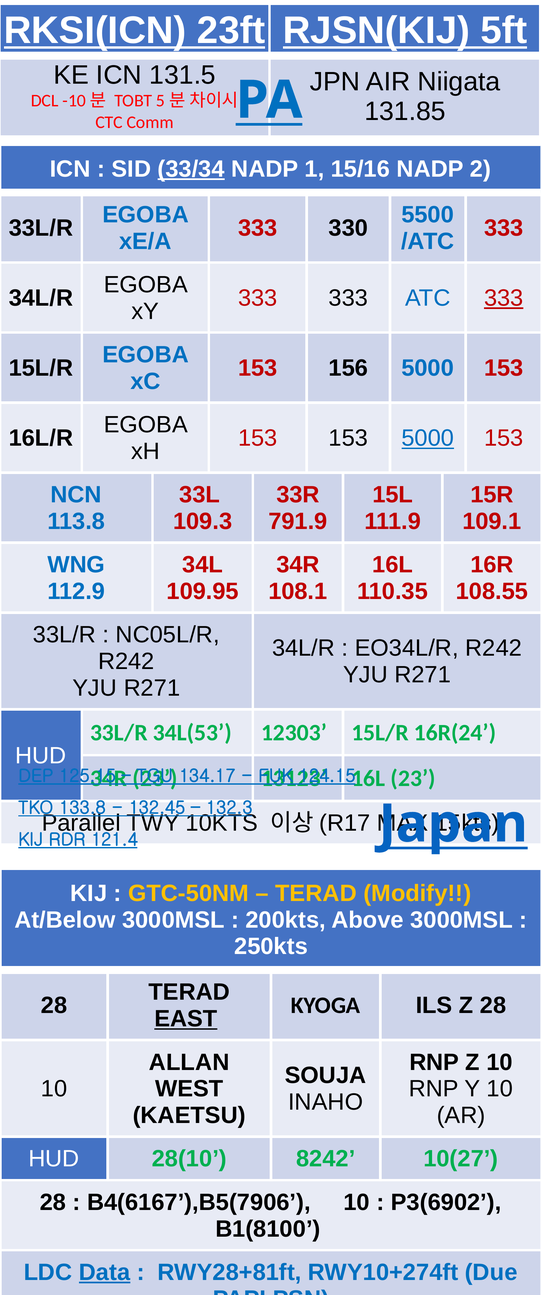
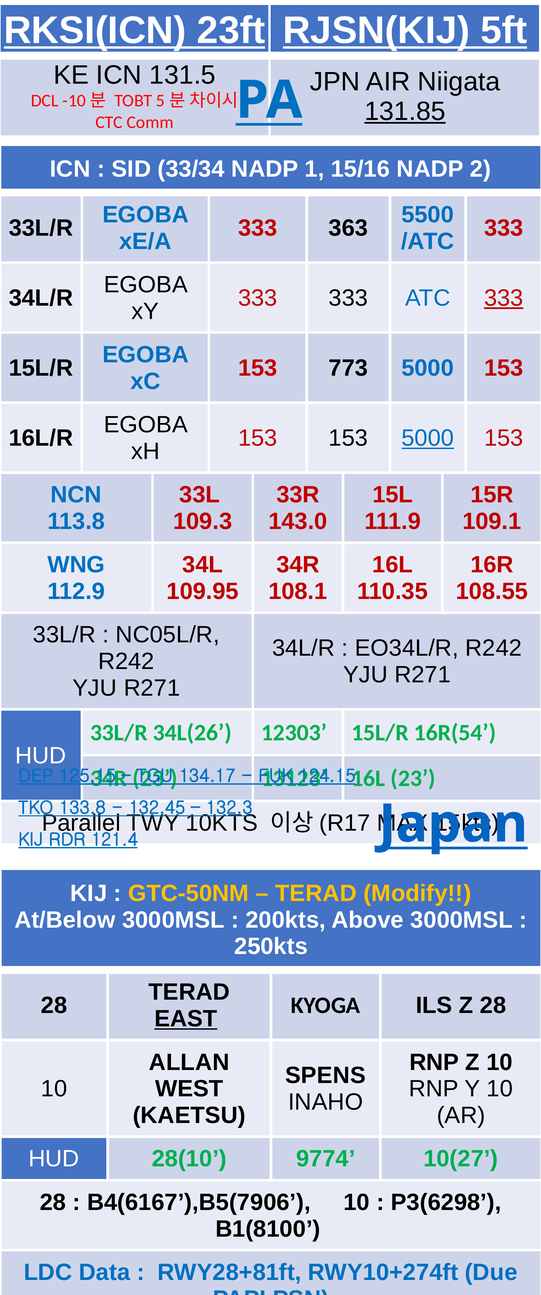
131.85 underline: none -> present
33/34 underline: present -> none
330: 330 -> 363
156: 156 -> 773
791.9: 791.9 -> 143.0
34L(53: 34L(53 -> 34L(26
16R(24: 16R(24 -> 16R(54
SOUJA: SOUJA -> SPENS
8242: 8242 -> 9774
P3(6902: P3(6902 -> P3(6298
Data underline: present -> none
